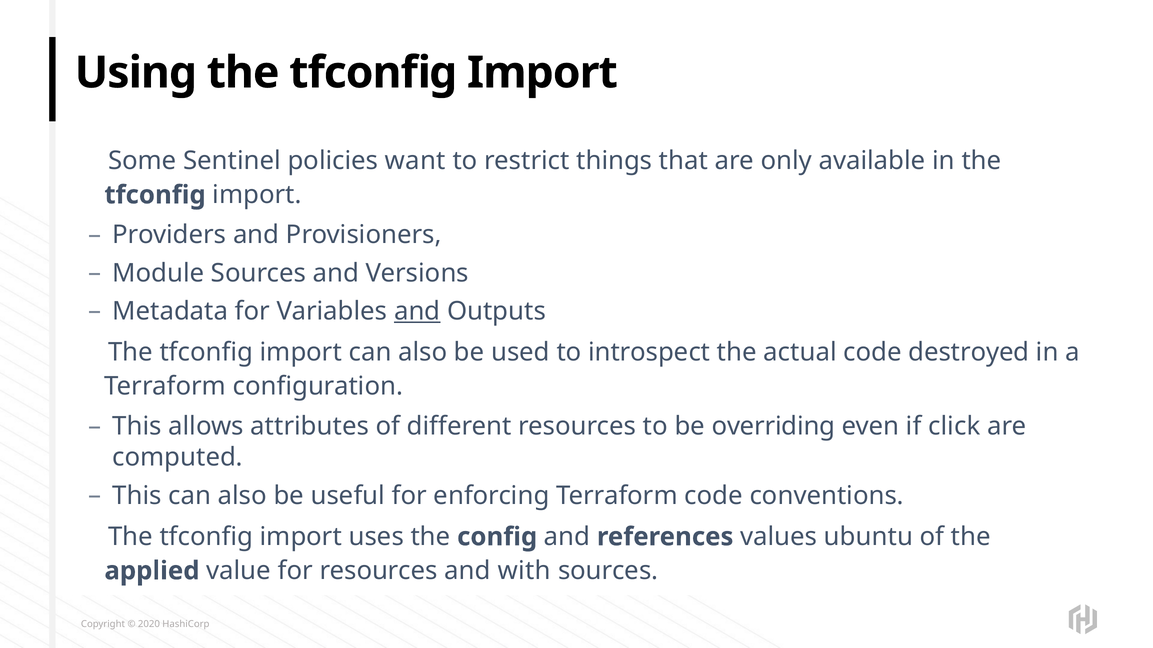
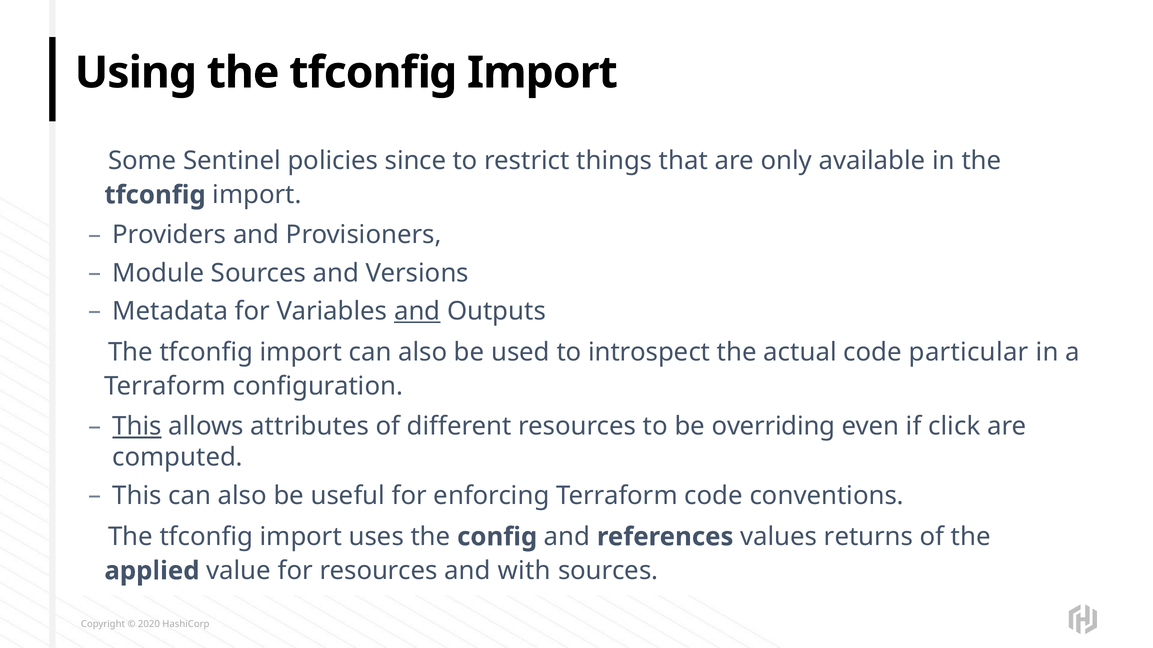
want: want -> since
destroyed: destroyed -> particular
This at (137, 427) underline: none -> present
ubuntu: ubuntu -> returns
